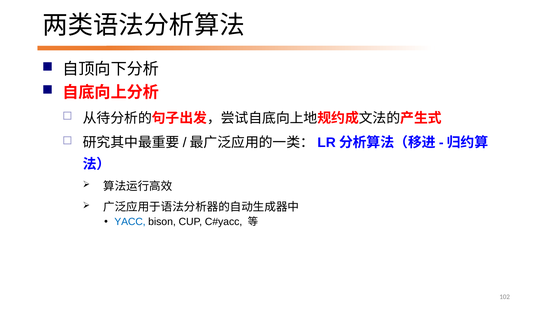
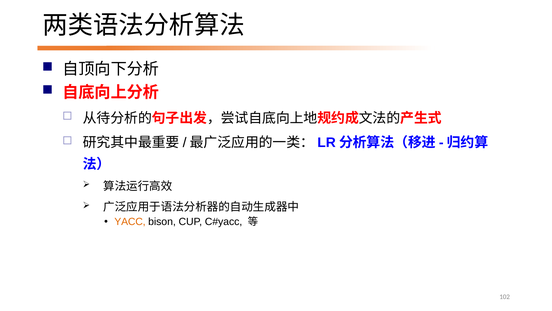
YACC colour: blue -> orange
